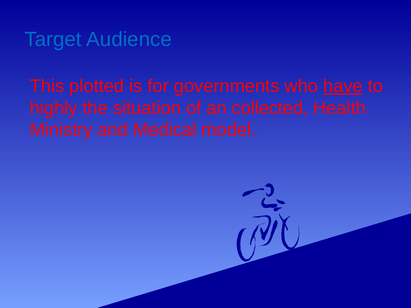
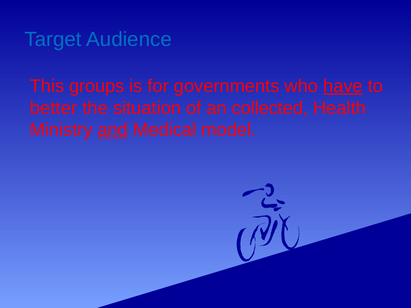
plotted: plotted -> groups
highly: highly -> better
and underline: none -> present
